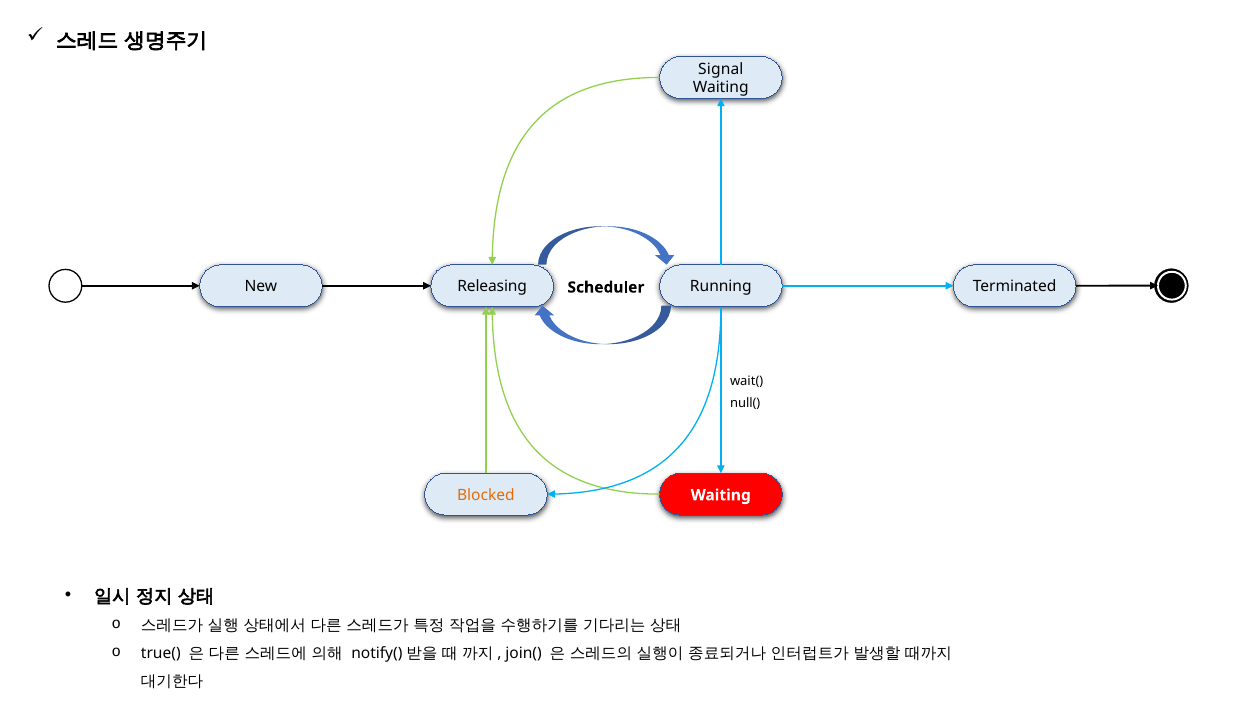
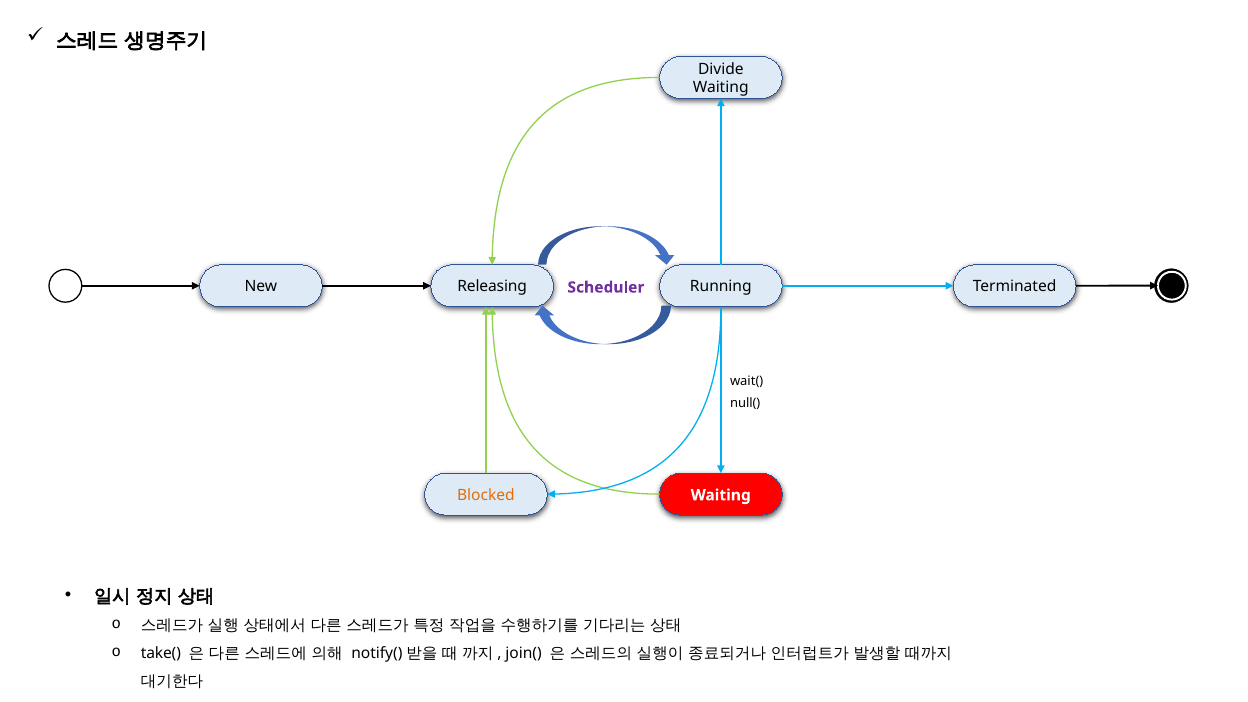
Signal: Signal -> Divide
Scheduler colour: black -> purple
true(: true( -> take(
